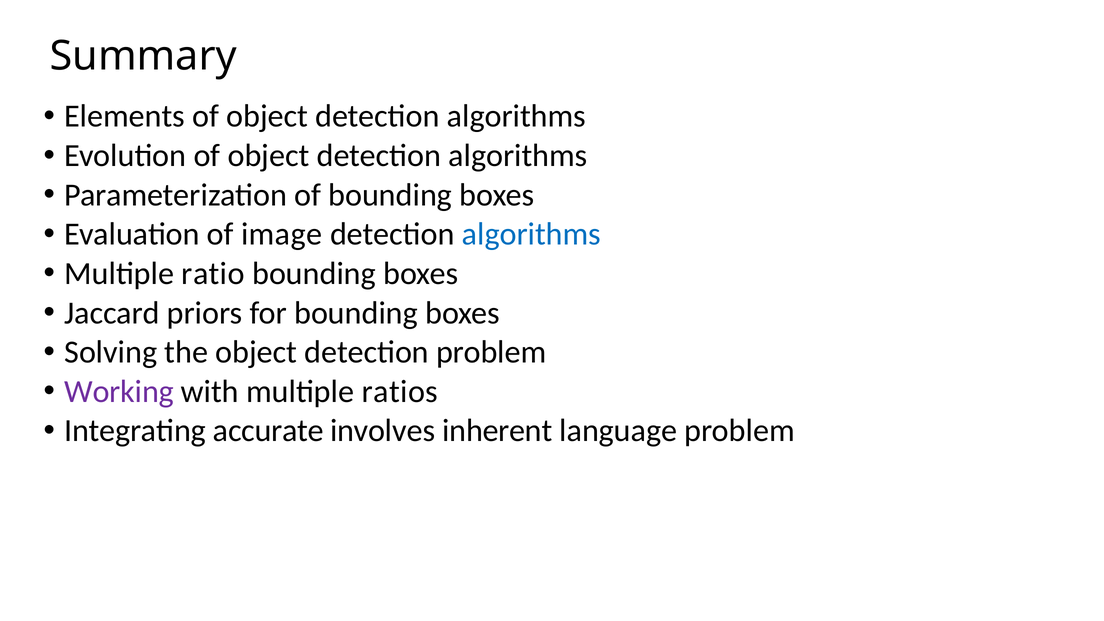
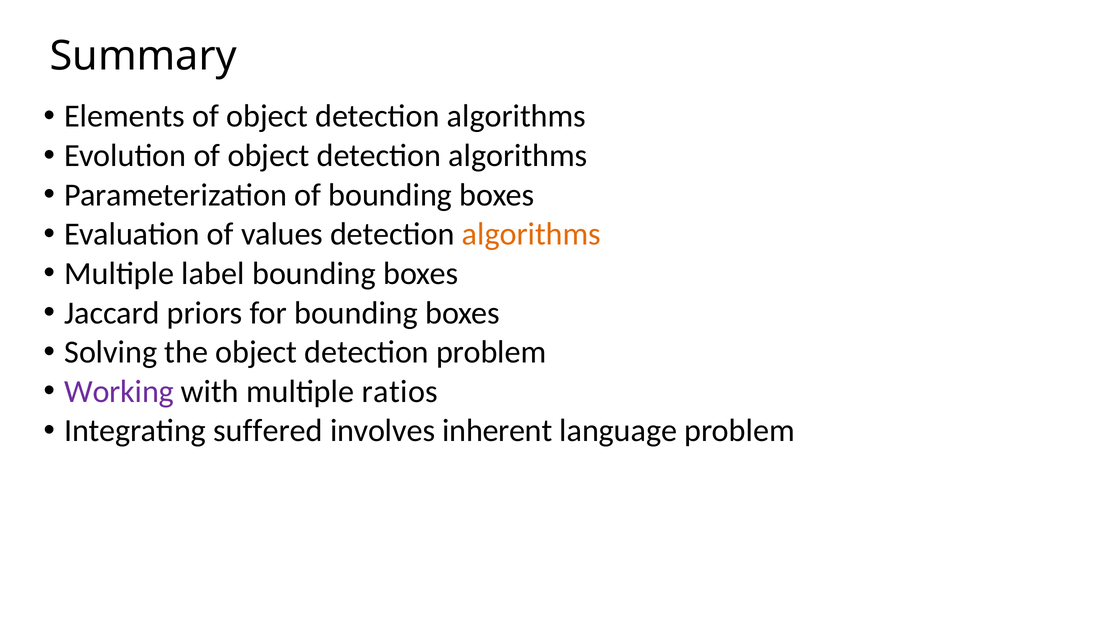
image: image -> values
algorithms at (531, 234) colour: blue -> orange
ratio: ratio -> label
accurate: accurate -> suffered
